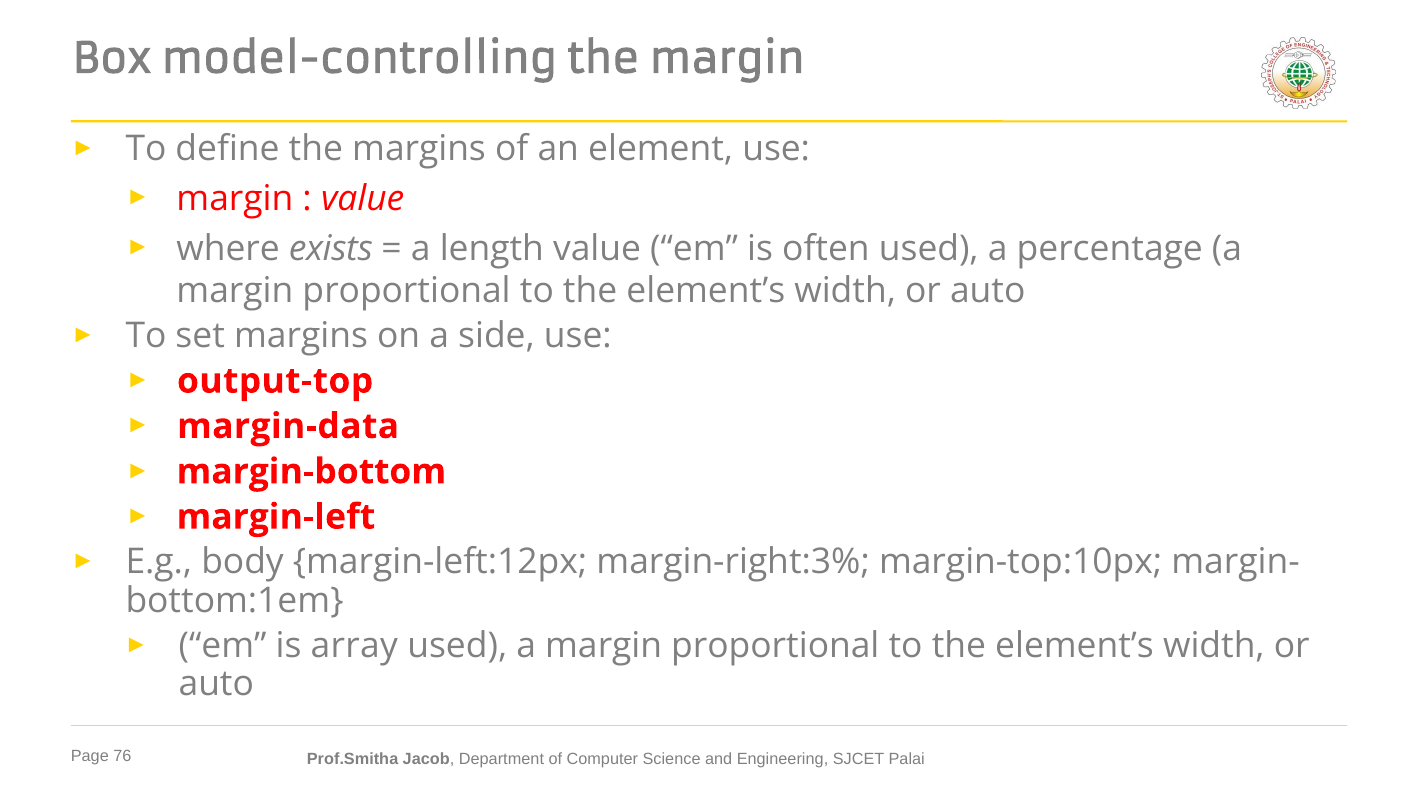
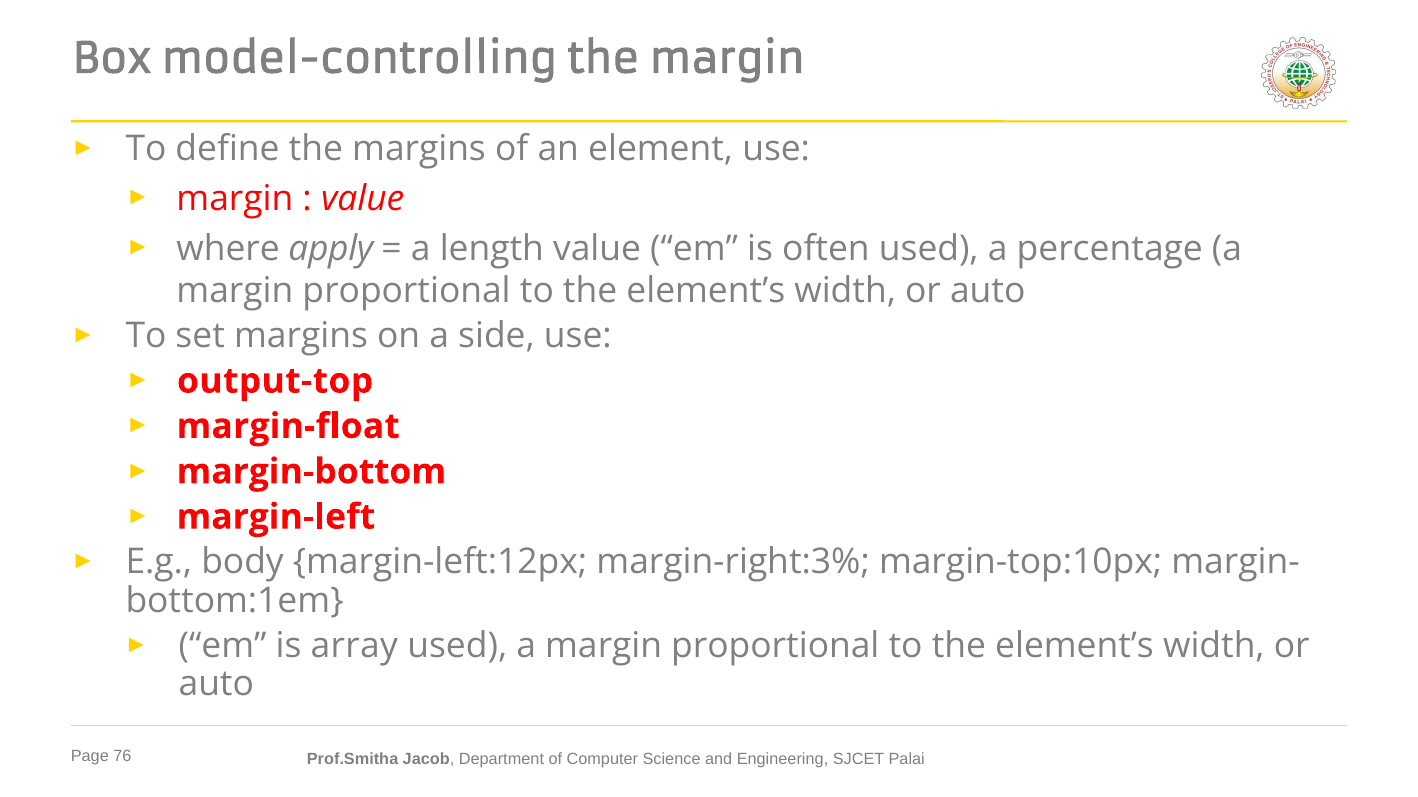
exists: exists -> apply
margin-data: margin-data -> margin-float
